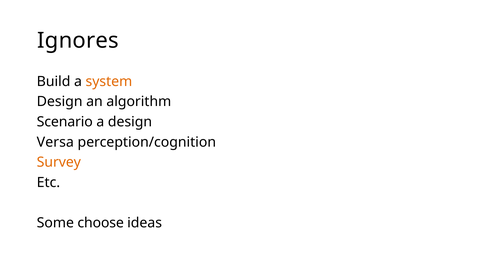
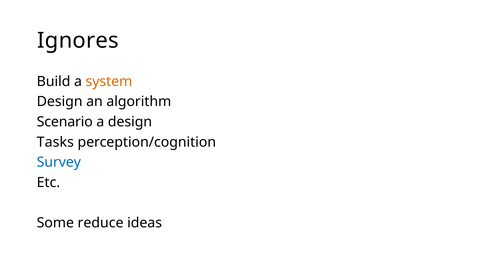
Versa: Versa -> Tasks
Survey colour: orange -> blue
choose: choose -> reduce
